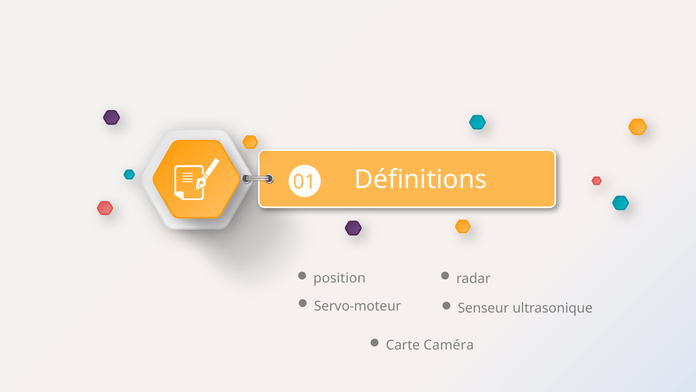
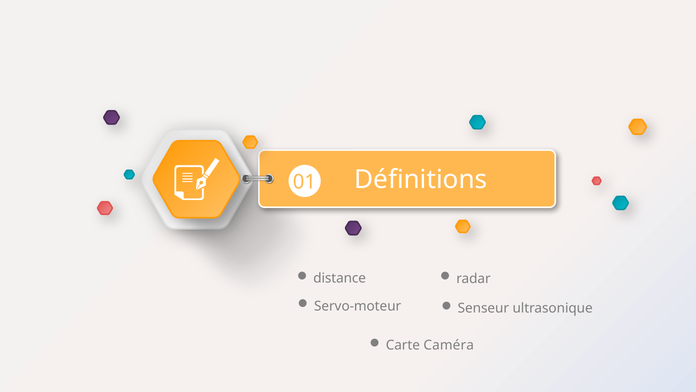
position: position -> distance
